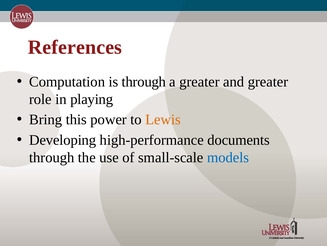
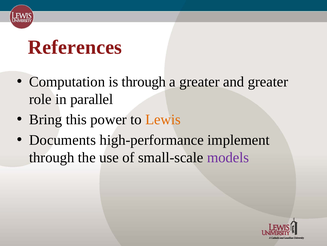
playing: playing -> parallel
Developing: Developing -> Documents
documents: documents -> implement
models colour: blue -> purple
